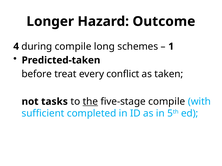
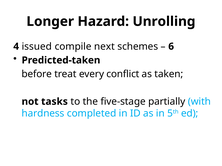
Outcome: Outcome -> Unrolling
during: during -> issued
long: long -> next
1: 1 -> 6
the underline: present -> none
five-stage compile: compile -> partially
sufficient: sufficient -> hardness
